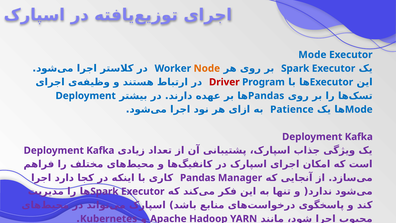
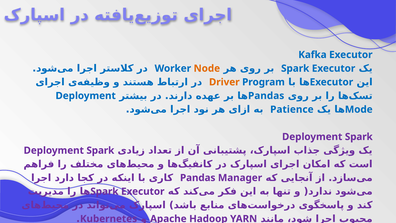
Mode at (312, 55): Mode -> Kafka
Driver colour: red -> orange
Kafka at (359, 137): Kafka -> Spark
Kafka at (100, 150): Kafka -> Spark
